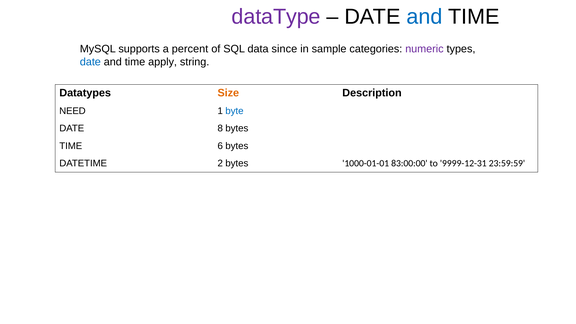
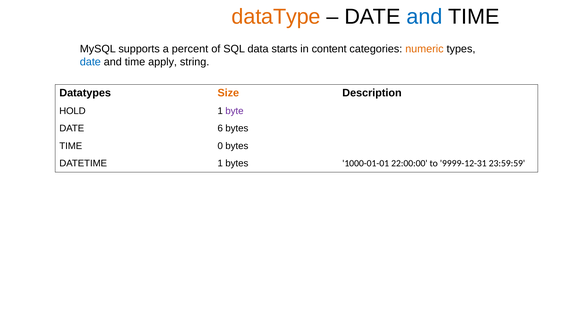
dataType colour: purple -> orange
since: since -> starts
sample: sample -> content
numeric colour: purple -> orange
NEED: NEED -> HOLD
byte colour: blue -> purple
8: 8 -> 6
6: 6 -> 0
DATETIME 2: 2 -> 1
83:00:00: 83:00:00 -> 22:00:00
